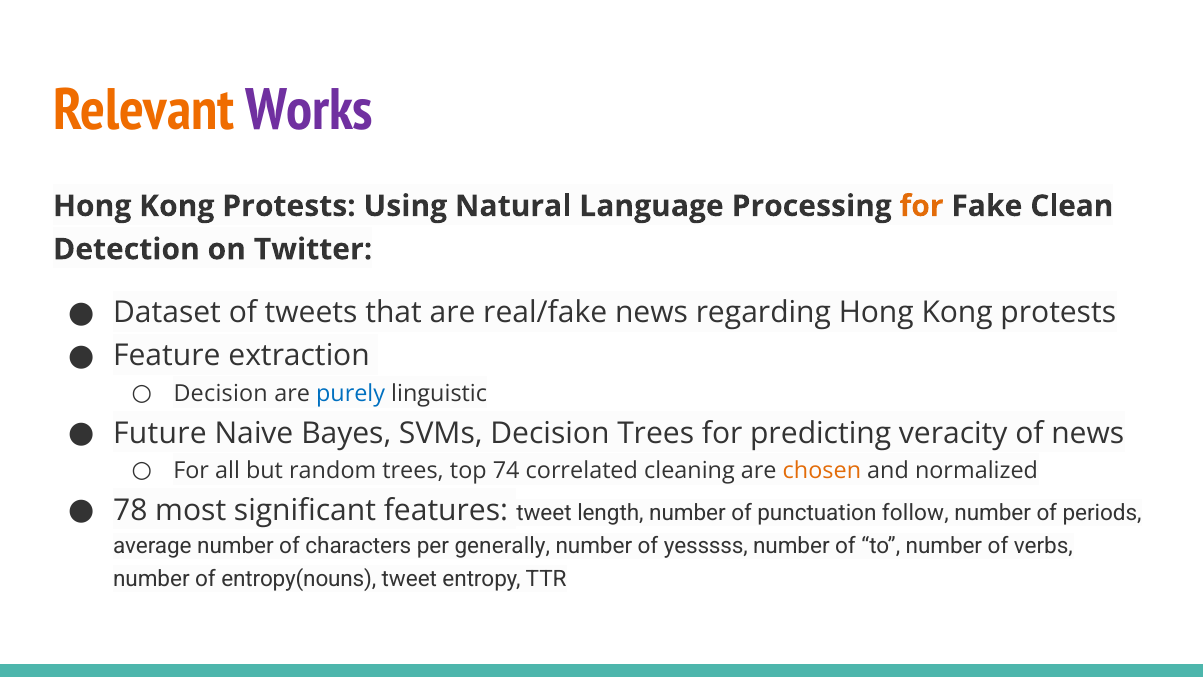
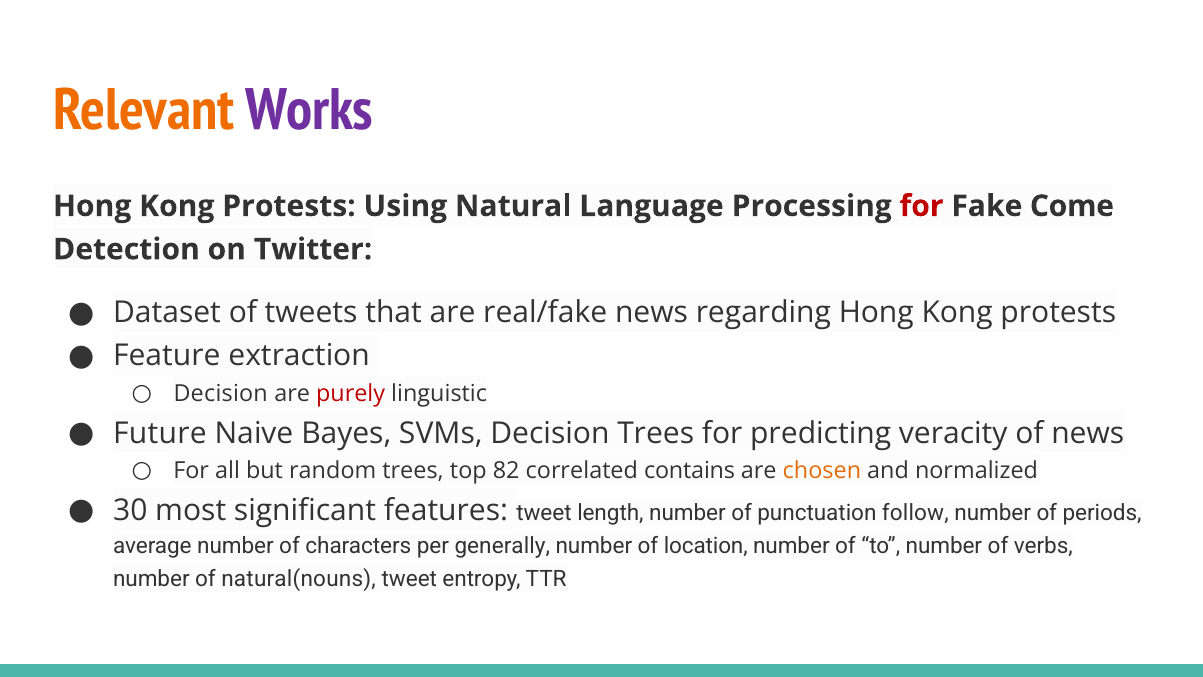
for at (922, 206) colour: orange -> red
Clean: Clean -> Come
purely colour: blue -> red
74: 74 -> 82
cleaning: cleaning -> contains
78: 78 -> 30
yesssss: yesssss -> location
entropy(nouns: entropy(nouns -> natural(nouns
